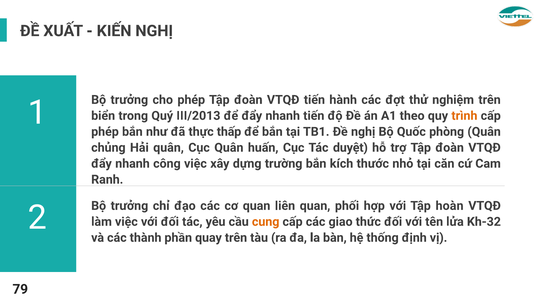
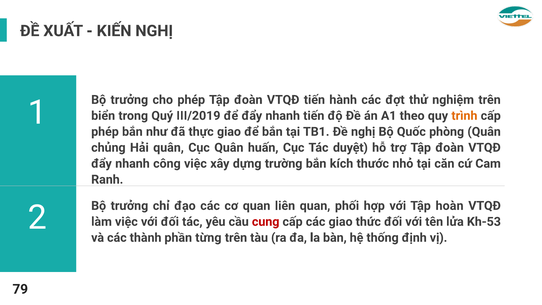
III/2013: III/2013 -> III/2019
thực thấp: thấp -> giao
cung colour: orange -> red
Kh-32: Kh-32 -> Kh-53
quay: quay -> từng
